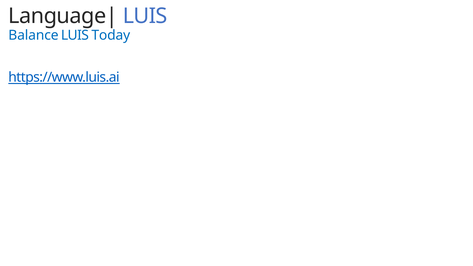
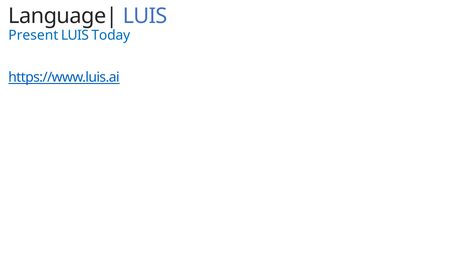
Balance: Balance -> Present
